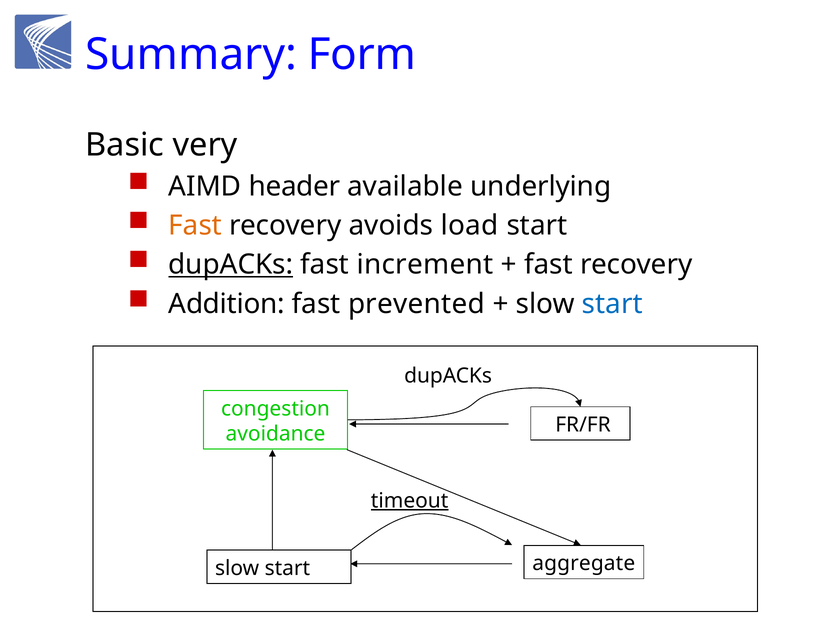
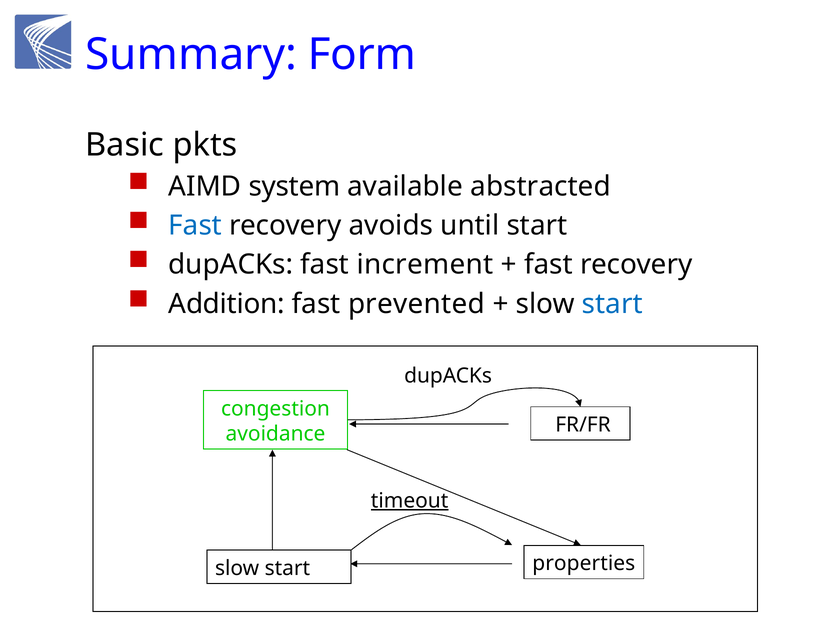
very: very -> pkts
header: header -> system
underlying: underlying -> abstracted
Fast at (195, 225) colour: orange -> blue
load: load -> until
dupACKs at (231, 265) underline: present -> none
aggregate: aggregate -> properties
